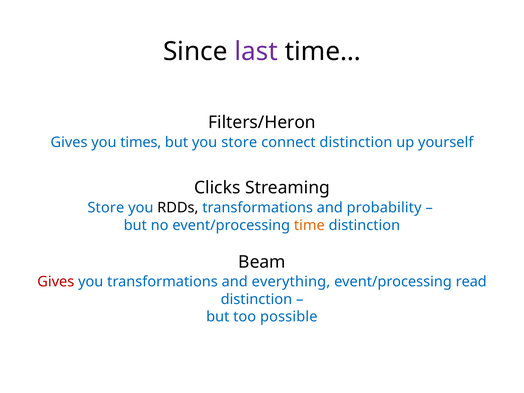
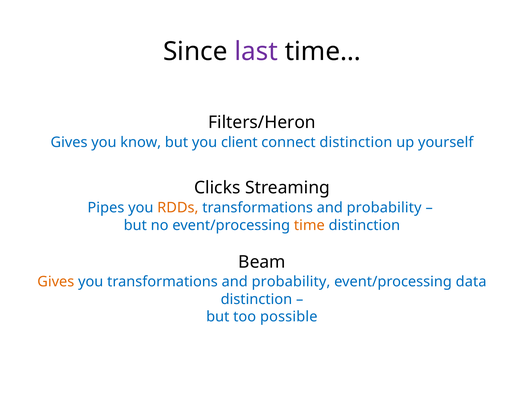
times: times -> know
you store: store -> client
Store at (106, 208): Store -> Pipes
RDDs colour: black -> orange
Gives at (56, 282) colour: red -> orange
you transformations and everything: everything -> probability
read: read -> data
